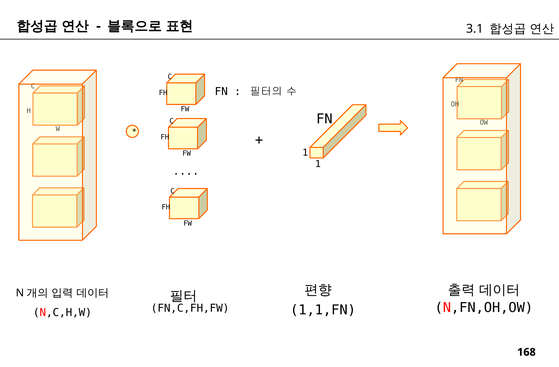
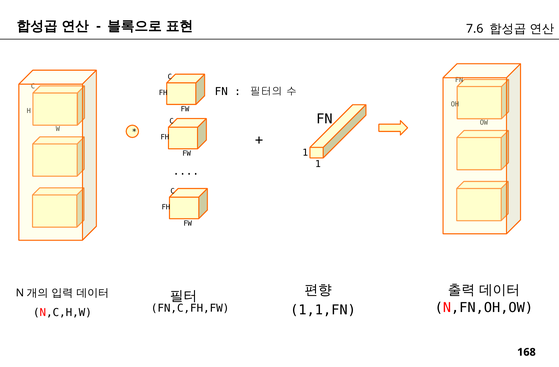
3.1: 3.1 -> 7.6
